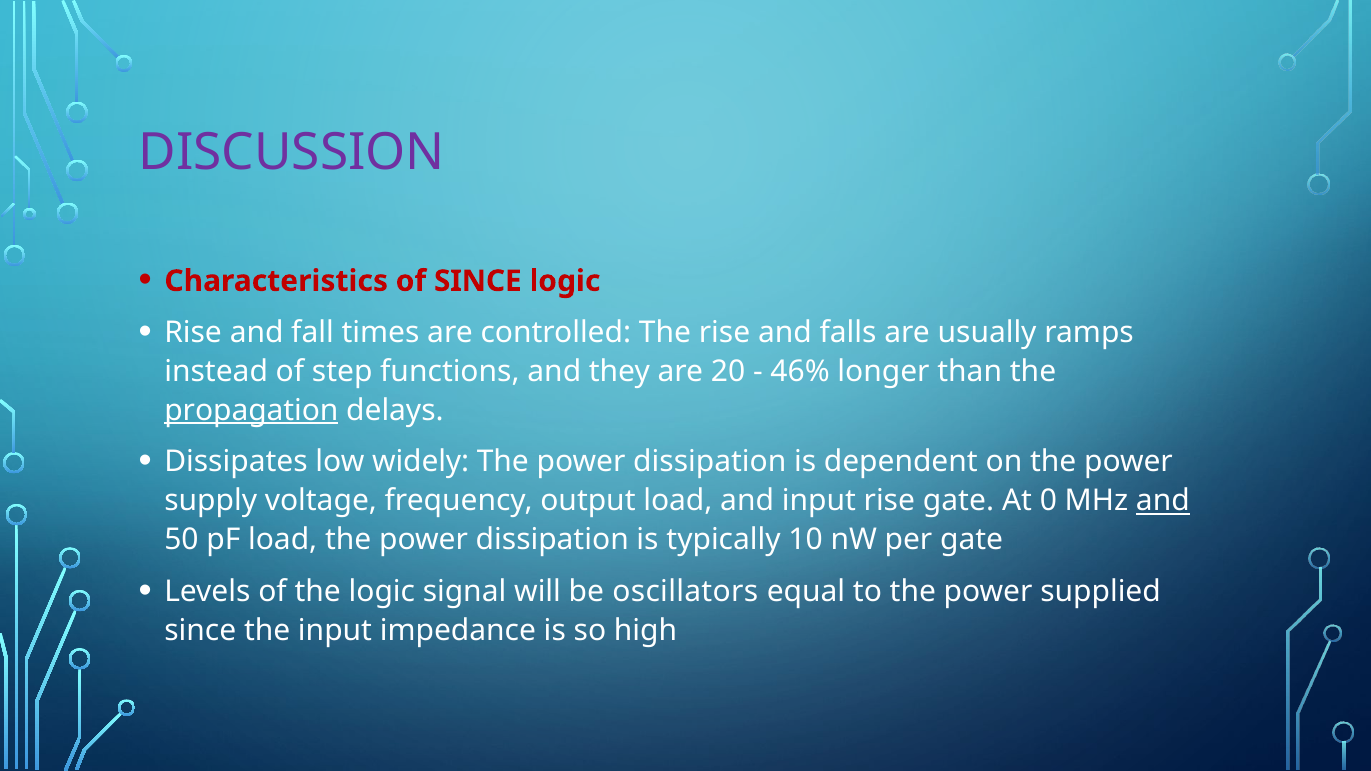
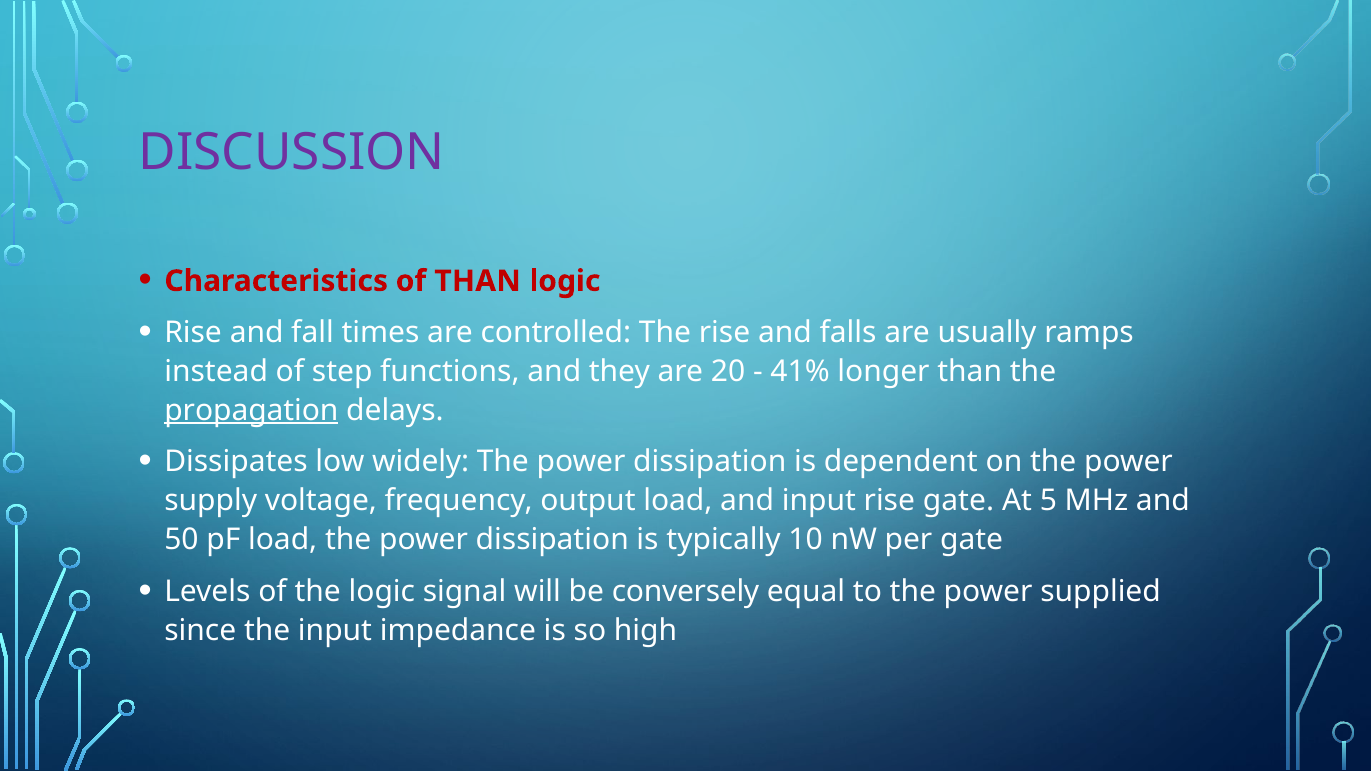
of SINCE: SINCE -> THAN
46%: 46% -> 41%
0: 0 -> 5
and at (1163, 501) underline: present -> none
oscillators: oscillators -> conversely
